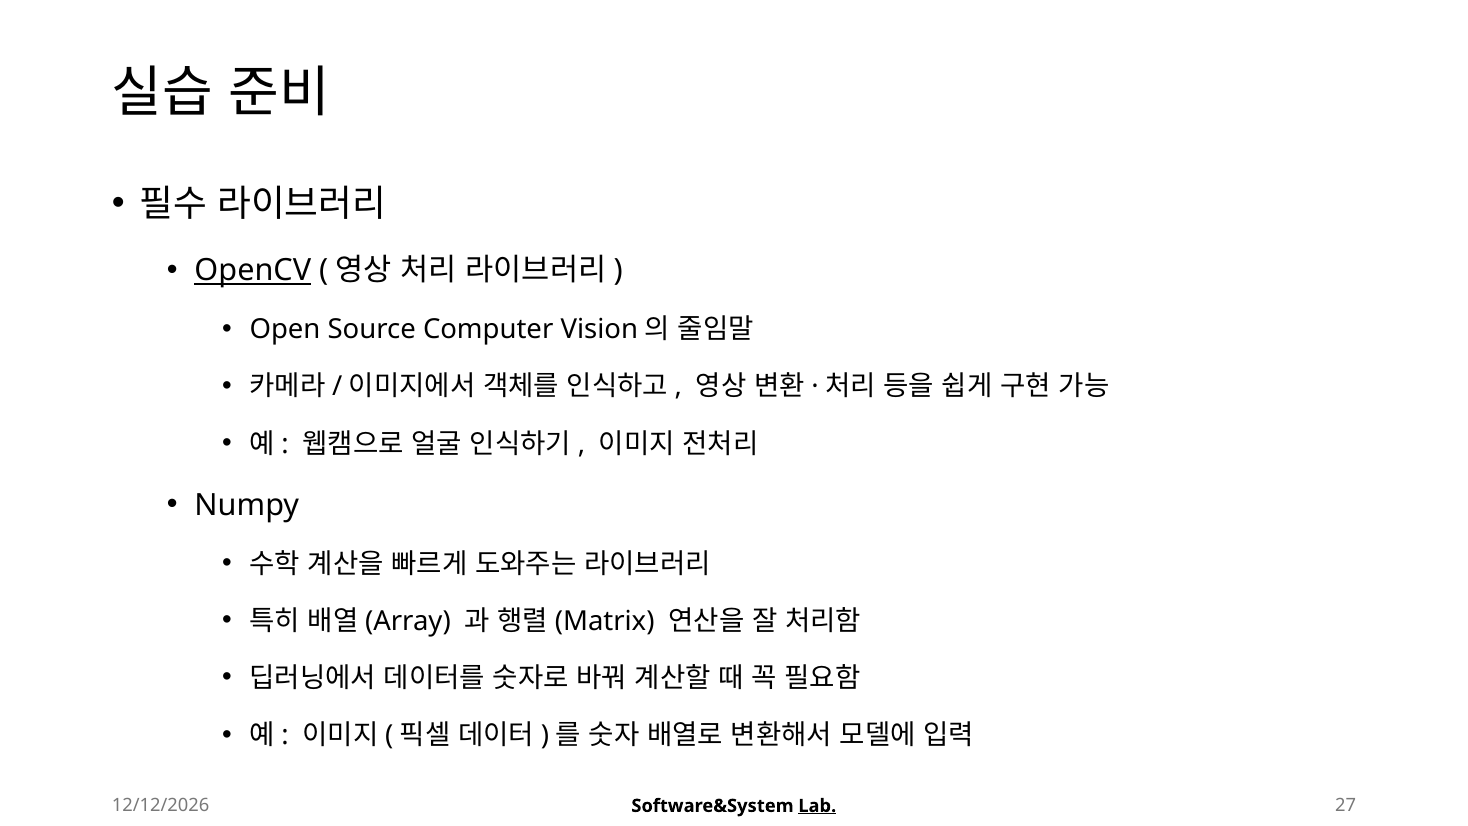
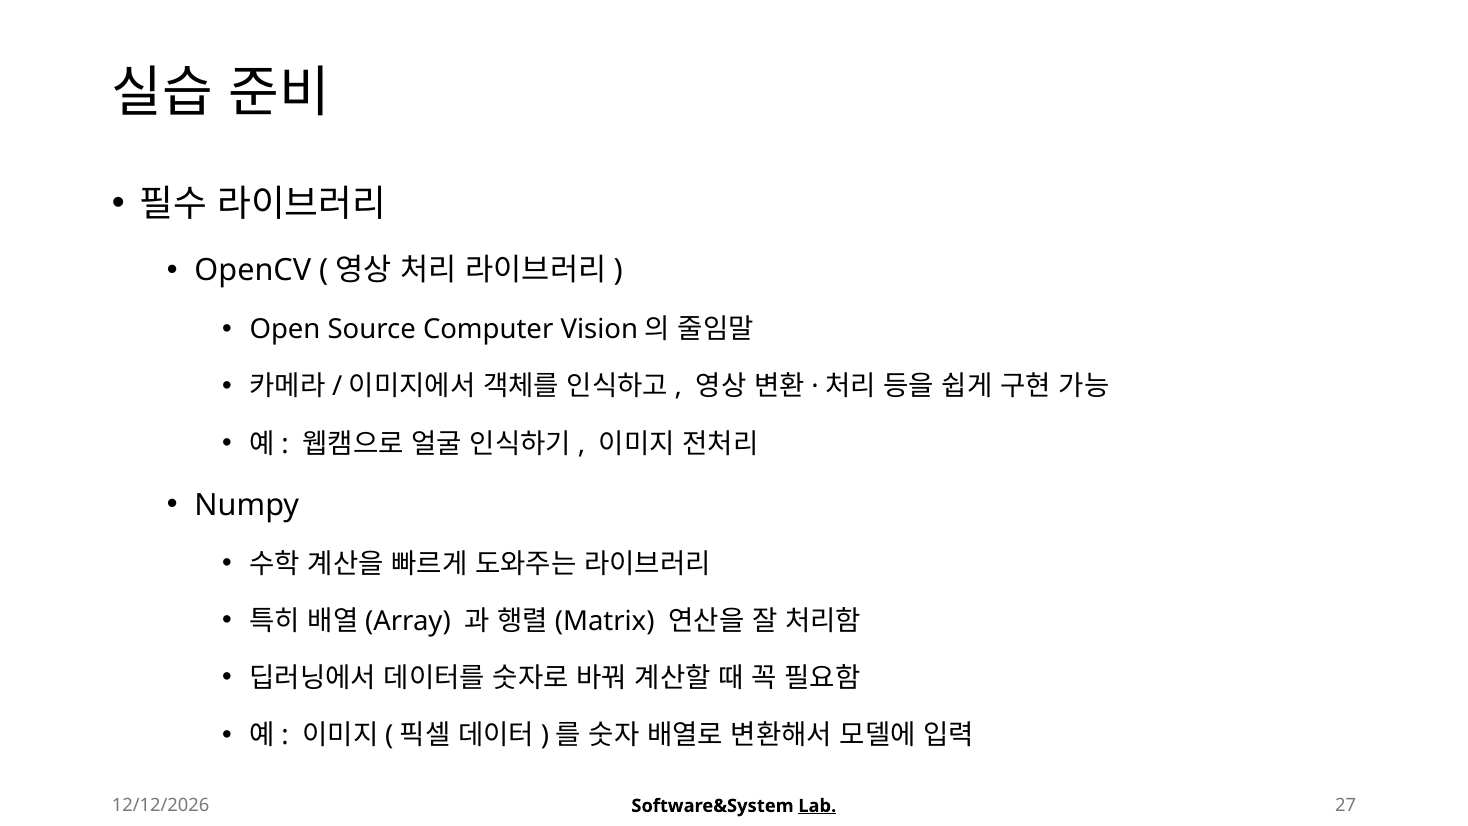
OpenCV underline: present -> none
